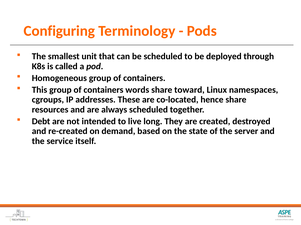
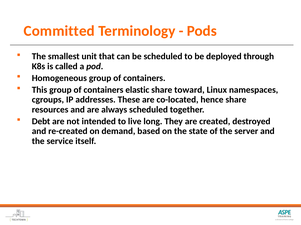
Configuring: Configuring -> Committed
words: words -> elastic
